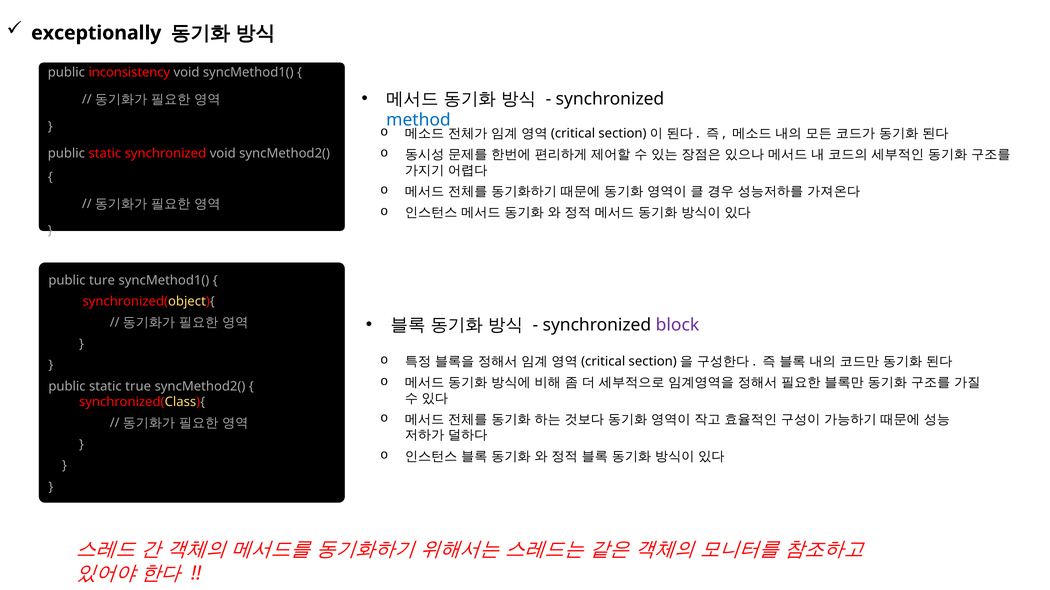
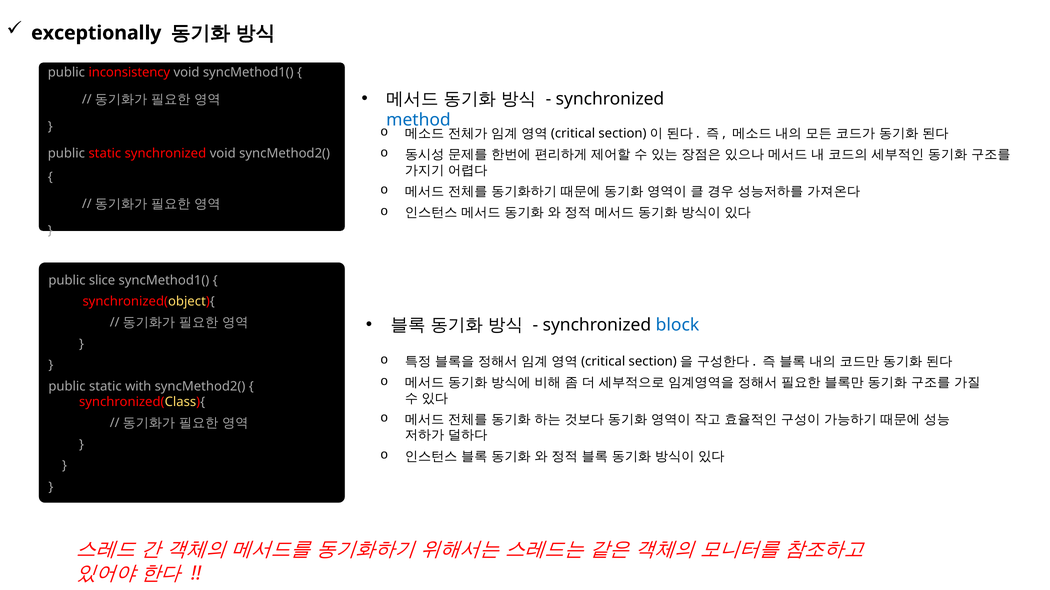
ture: ture -> slice
block colour: purple -> blue
true: true -> with
